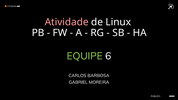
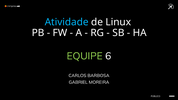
Atividade colour: pink -> light blue
